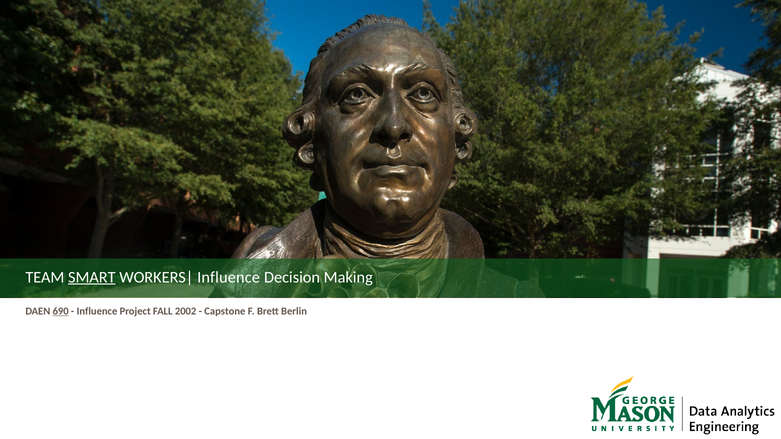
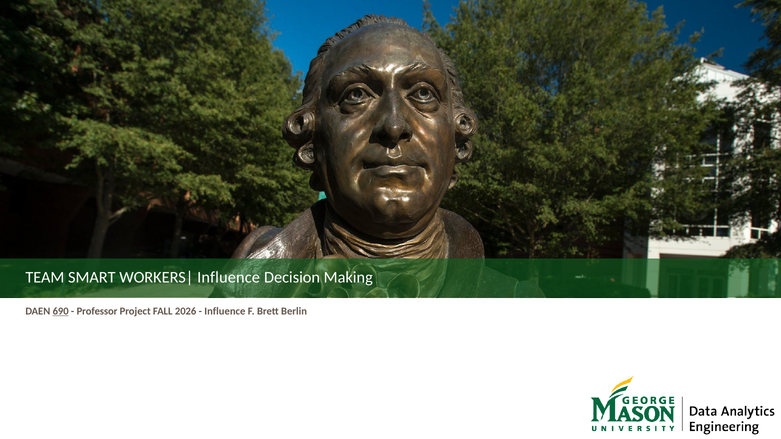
SMART underline: present -> none
Influence at (97, 311): Influence -> Professor
2002: 2002 -> 2026
Capstone at (225, 311): Capstone -> Influence
